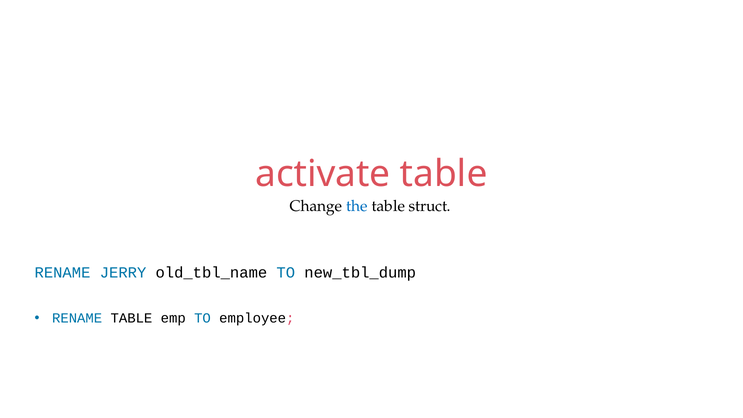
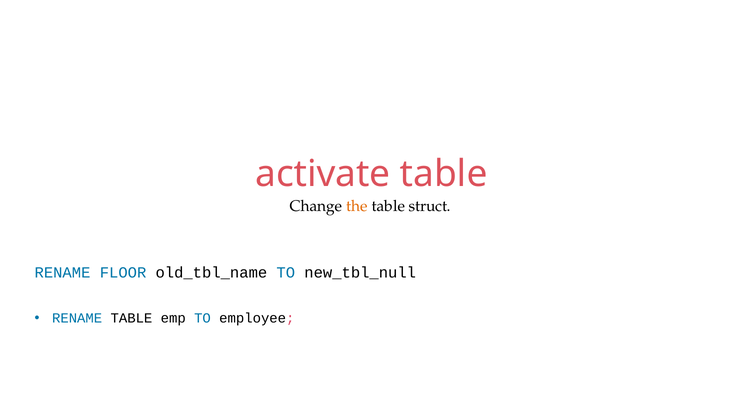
the colour: blue -> orange
JERRY: JERRY -> FLOOR
new_tbl_dump: new_tbl_dump -> new_tbl_null
